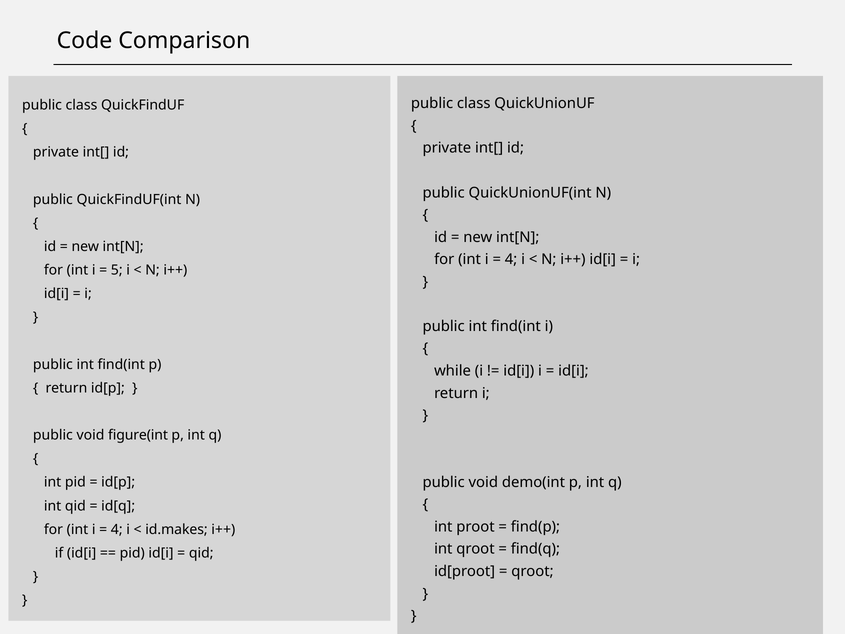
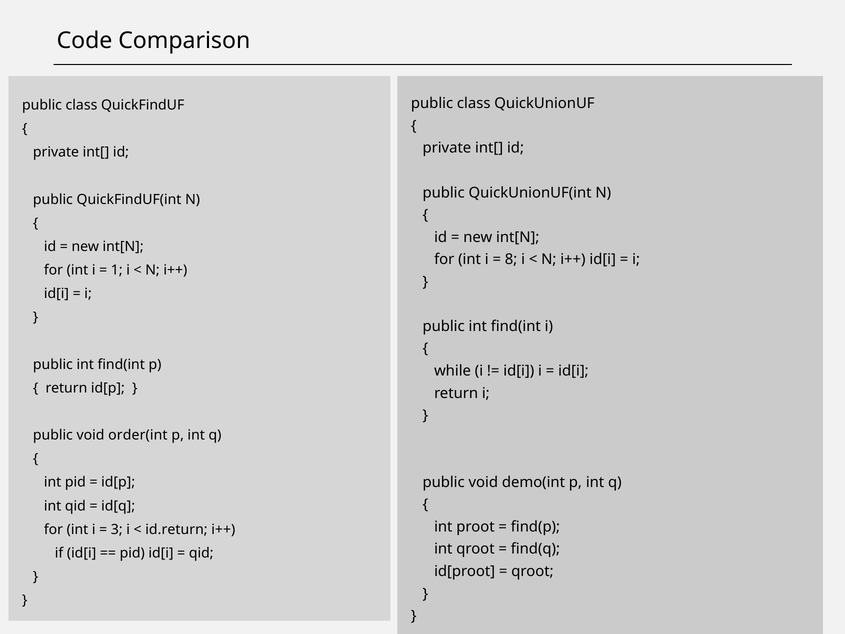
4 at (511, 259): 4 -> 8
5: 5 -> 1
figure(int: figure(int -> order(int
4 at (117, 529): 4 -> 3
id.makes: id.makes -> id.return
